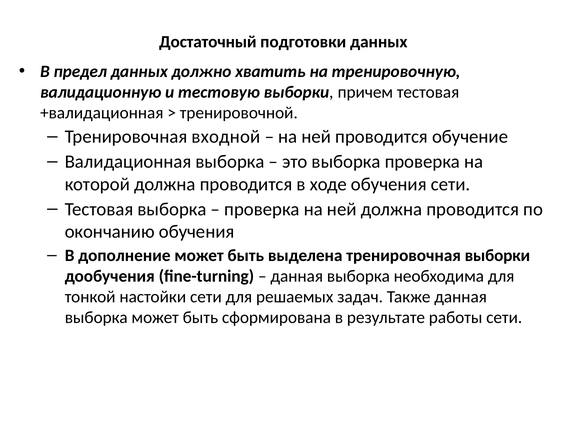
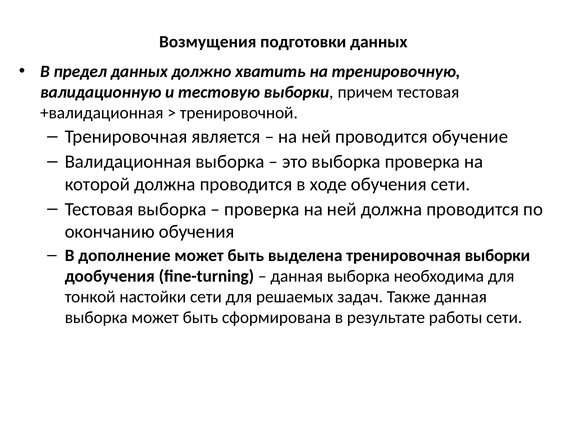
Достаточный: Достаточный -> Возмущения
входной: входной -> является
